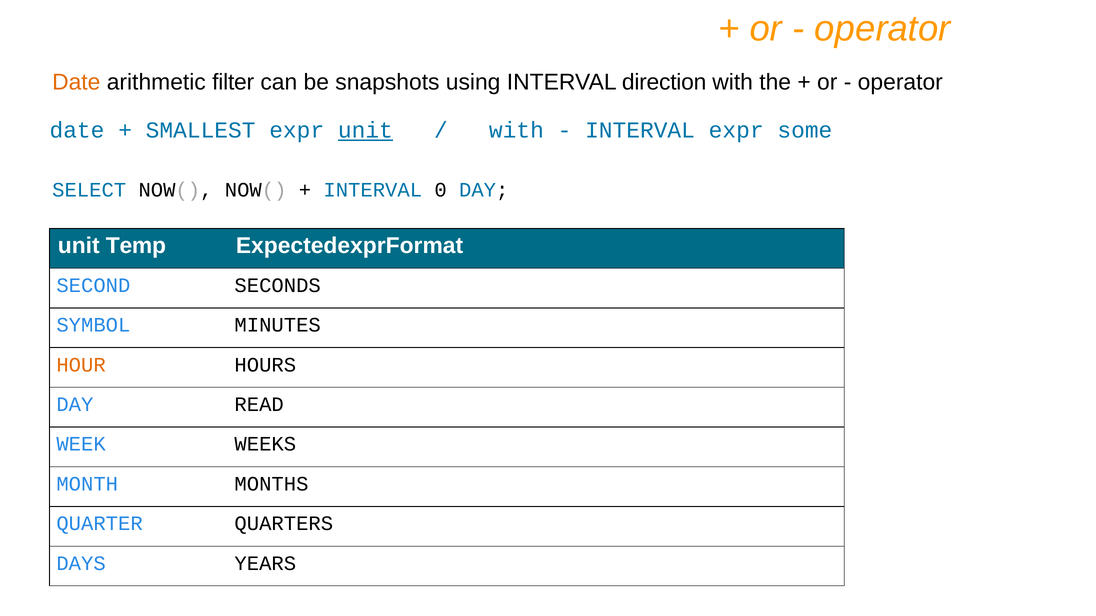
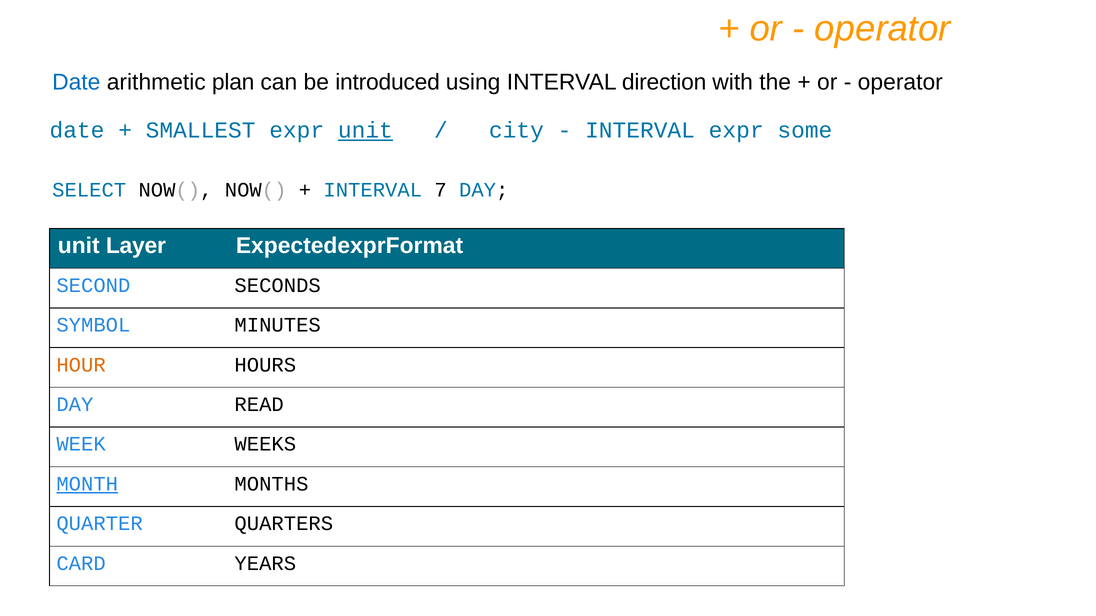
Date at (76, 82) colour: orange -> blue
filter: filter -> plan
snapshots: snapshots -> introduced
with at (516, 130): with -> city
0: 0 -> 7
Temp: Temp -> Layer
MONTH underline: none -> present
DAYS: DAYS -> CARD
